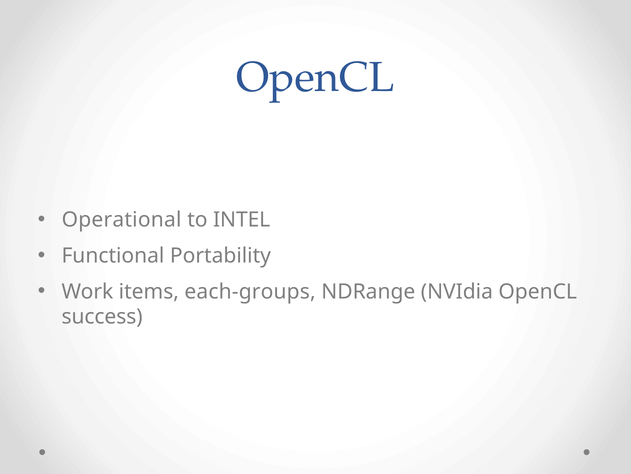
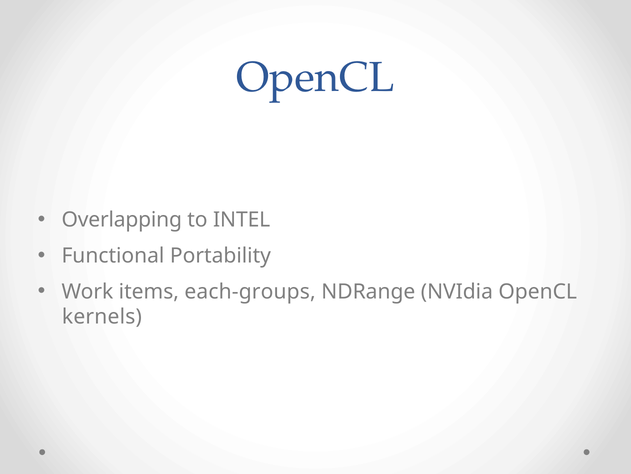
Operational: Operational -> Overlapping
success: success -> kernels
